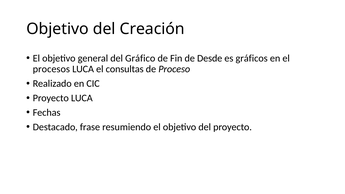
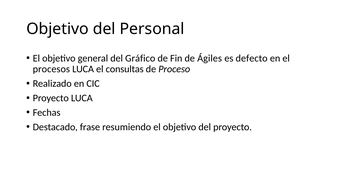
Creación: Creación -> Personal
Desde: Desde -> Ágiles
gráficos: gráficos -> defecto
